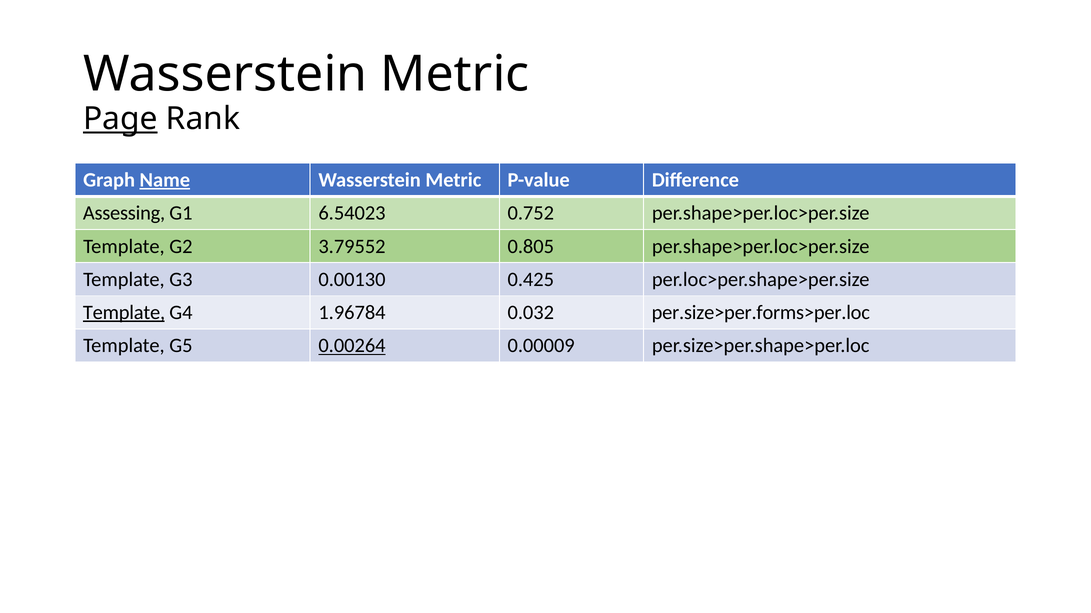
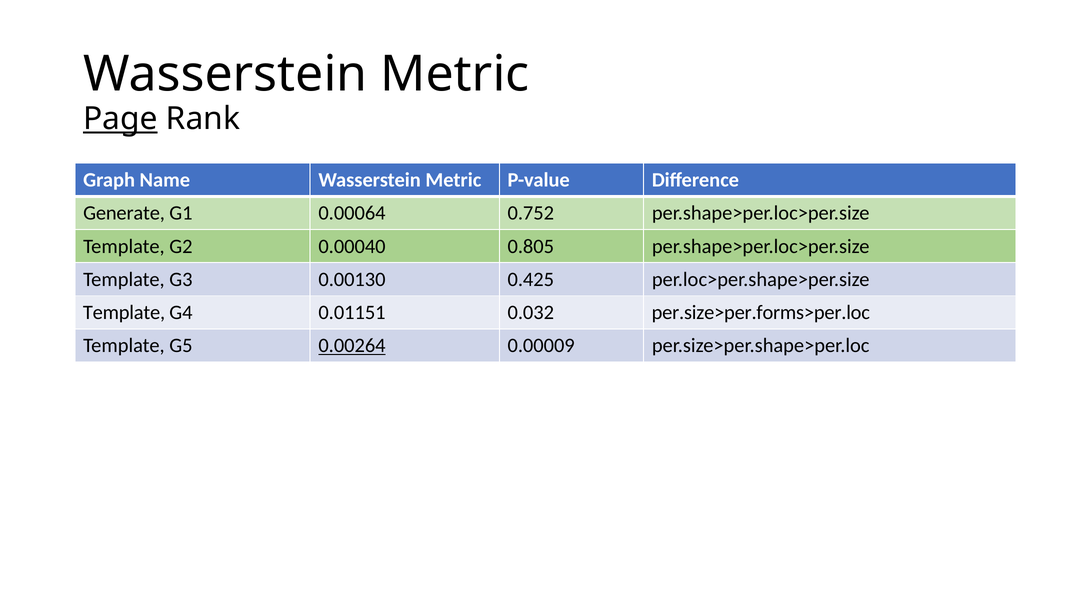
Name underline: present -> none
Assessing: Assessing -> Generate
6.54023: 6.54023 -> 0.00064
3.79552: 3.79552 -> 0.00040
Template at (124, 313) underline: present -> none
1.96784: 1.96784 -> 0.01151
